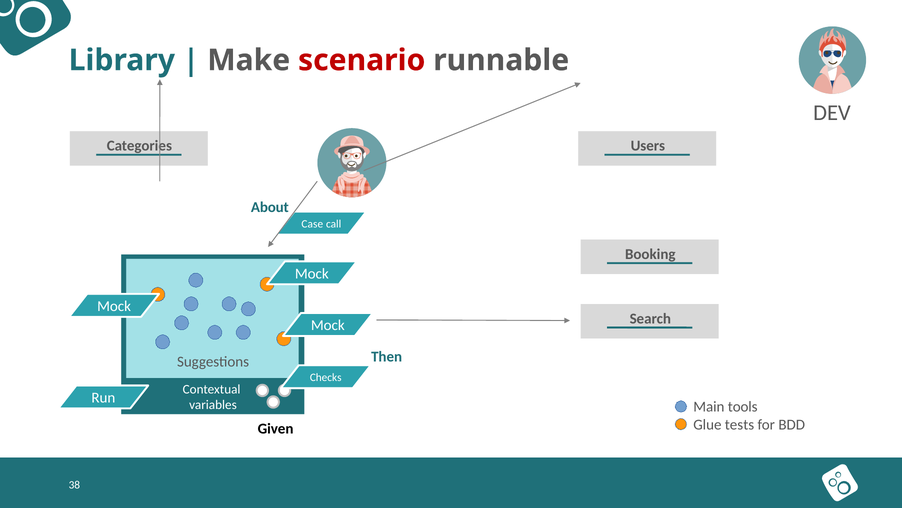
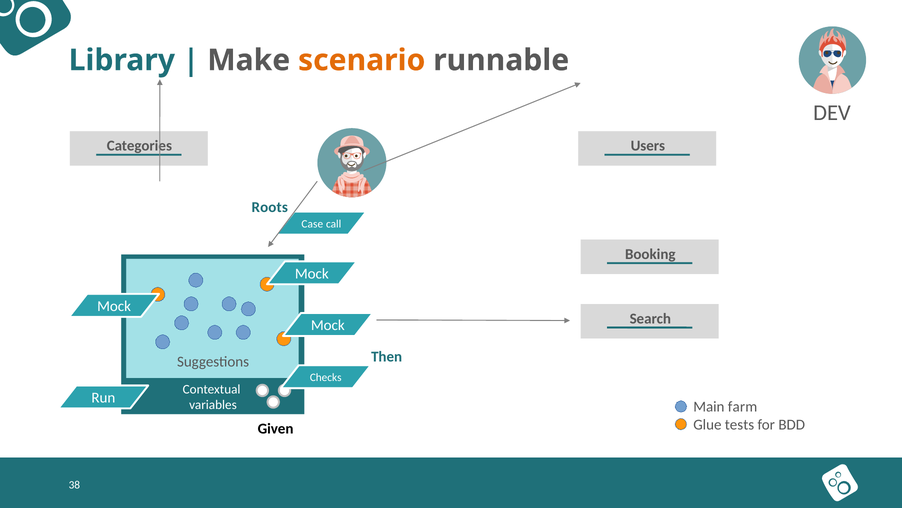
scenario colour: red -> orange
About: About -> Roots
tools: tools -> farm
